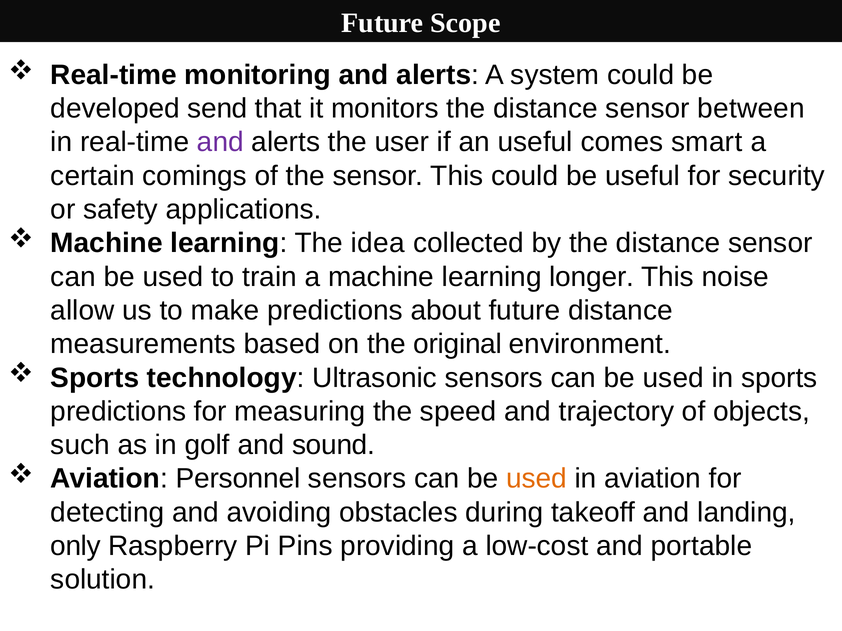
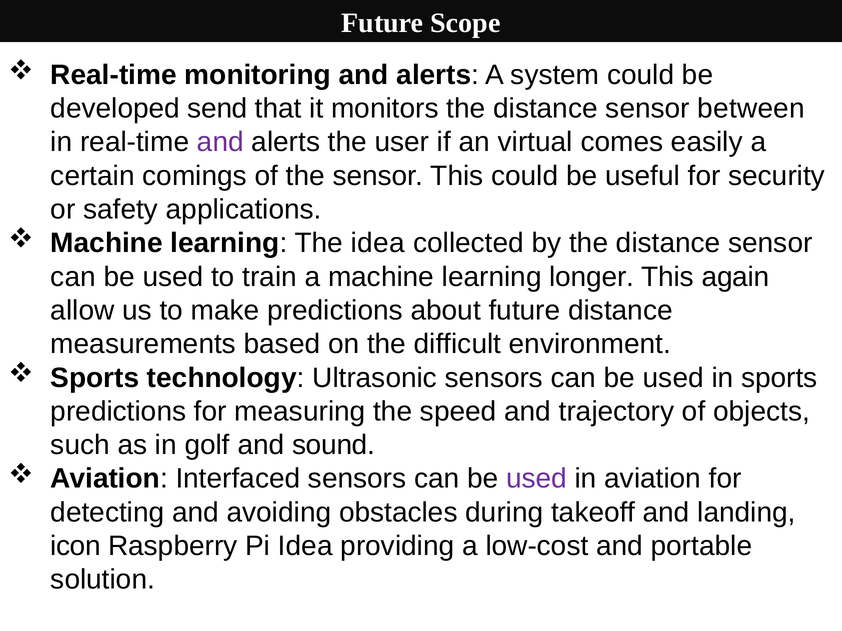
an useful: useful -> virtual
smart: smart -> easily
noise: noise -> again
original: original -> difficult
Personnel: Personnel -> Interfaced
used at (537, 479) colour: orange -> purple
only: only -> icon
Pi Pins: Pins -> Idea
